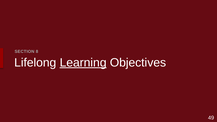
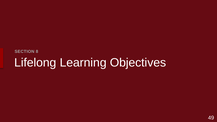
Learning underline: present -> none
